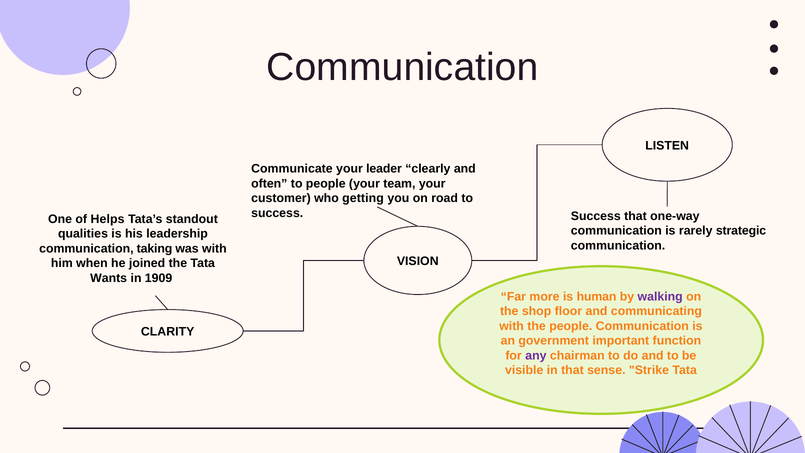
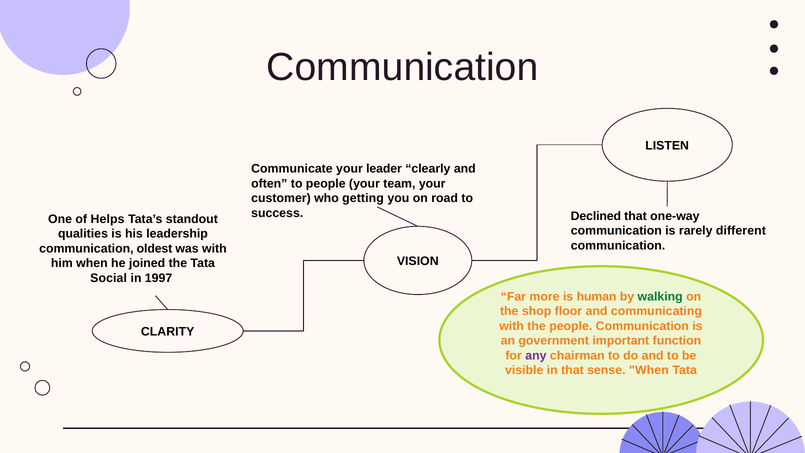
success Success: Success -> Declined
strategic: strategic -> different
taking: taking -> oldest
Wants: Wants -> Social
1909: 1909 -> 1997
walking colour: purple -> green
sense Strike: Strike -> When
